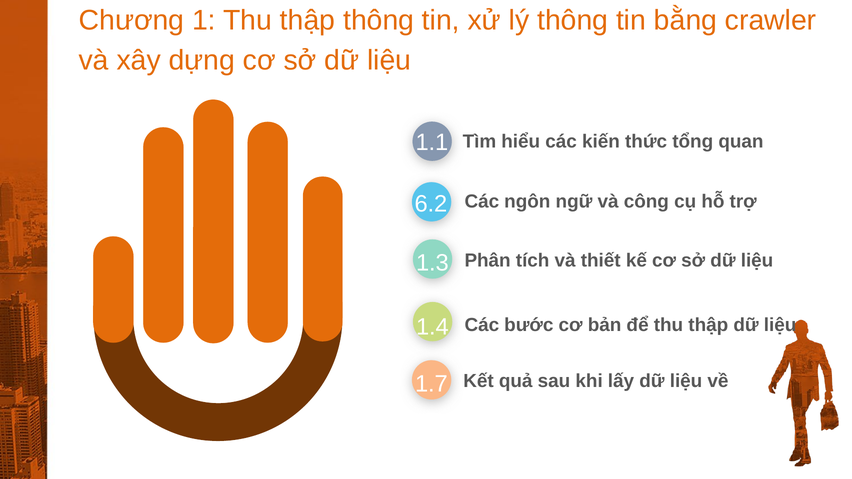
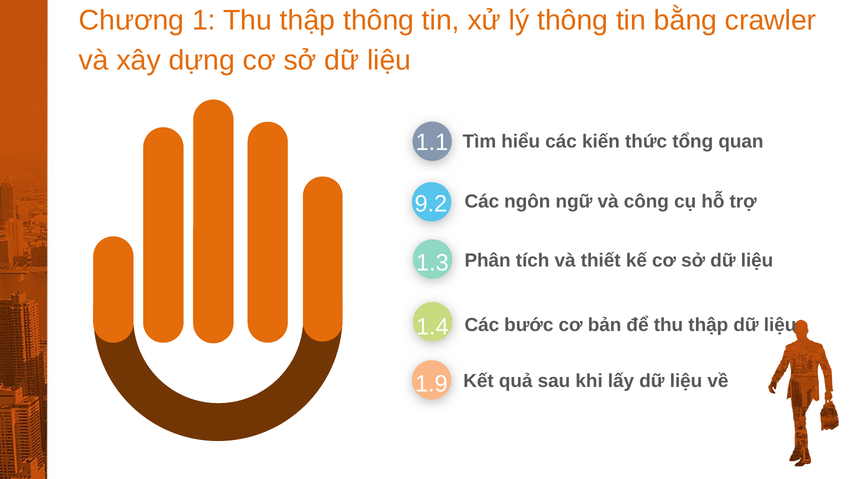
6.2: 6.2 -> 9.2
1.7: 1.7 -> 1.9
